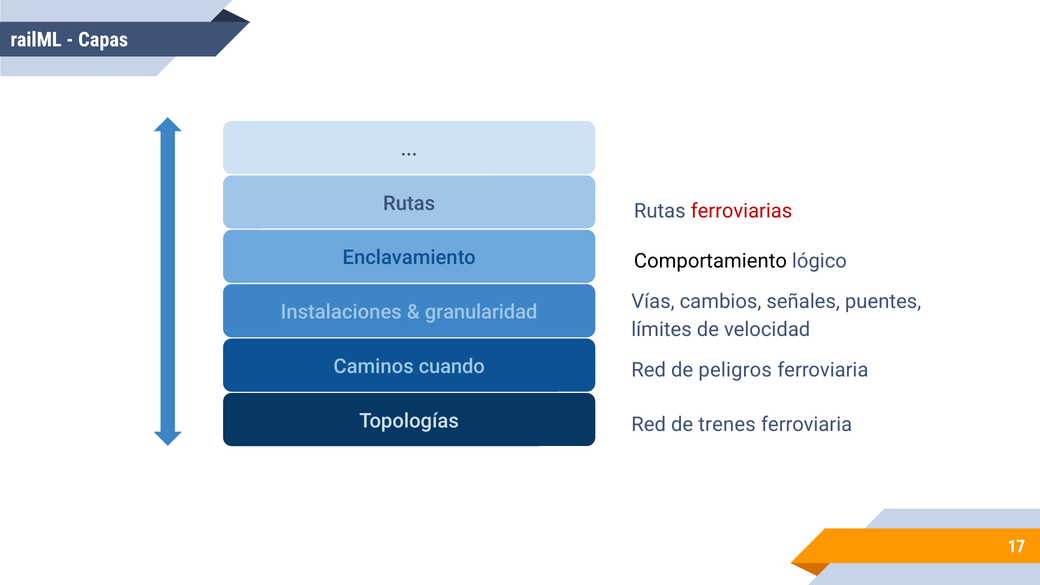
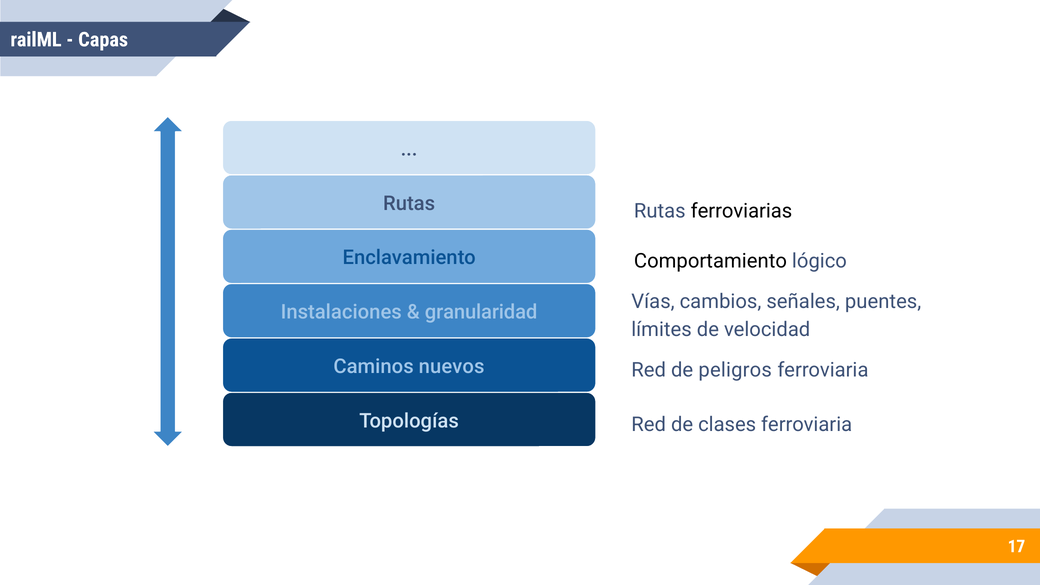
ferroviarias colour: red -> black
cuando: cuando -> nuevos
trenes: trenes -> clases
